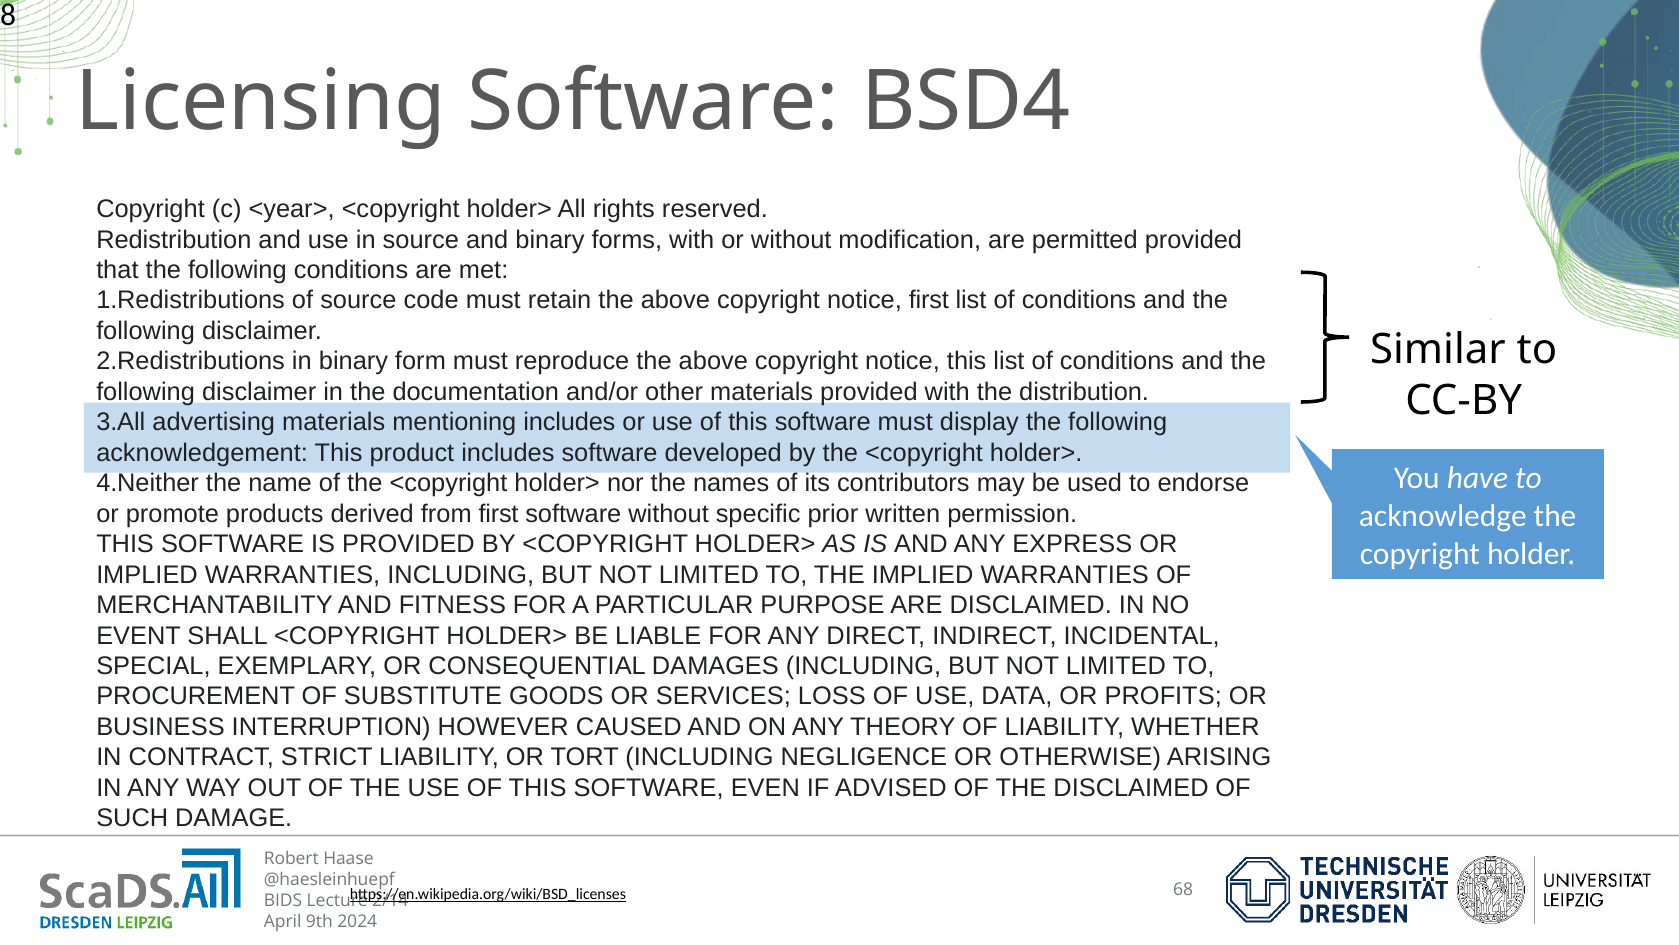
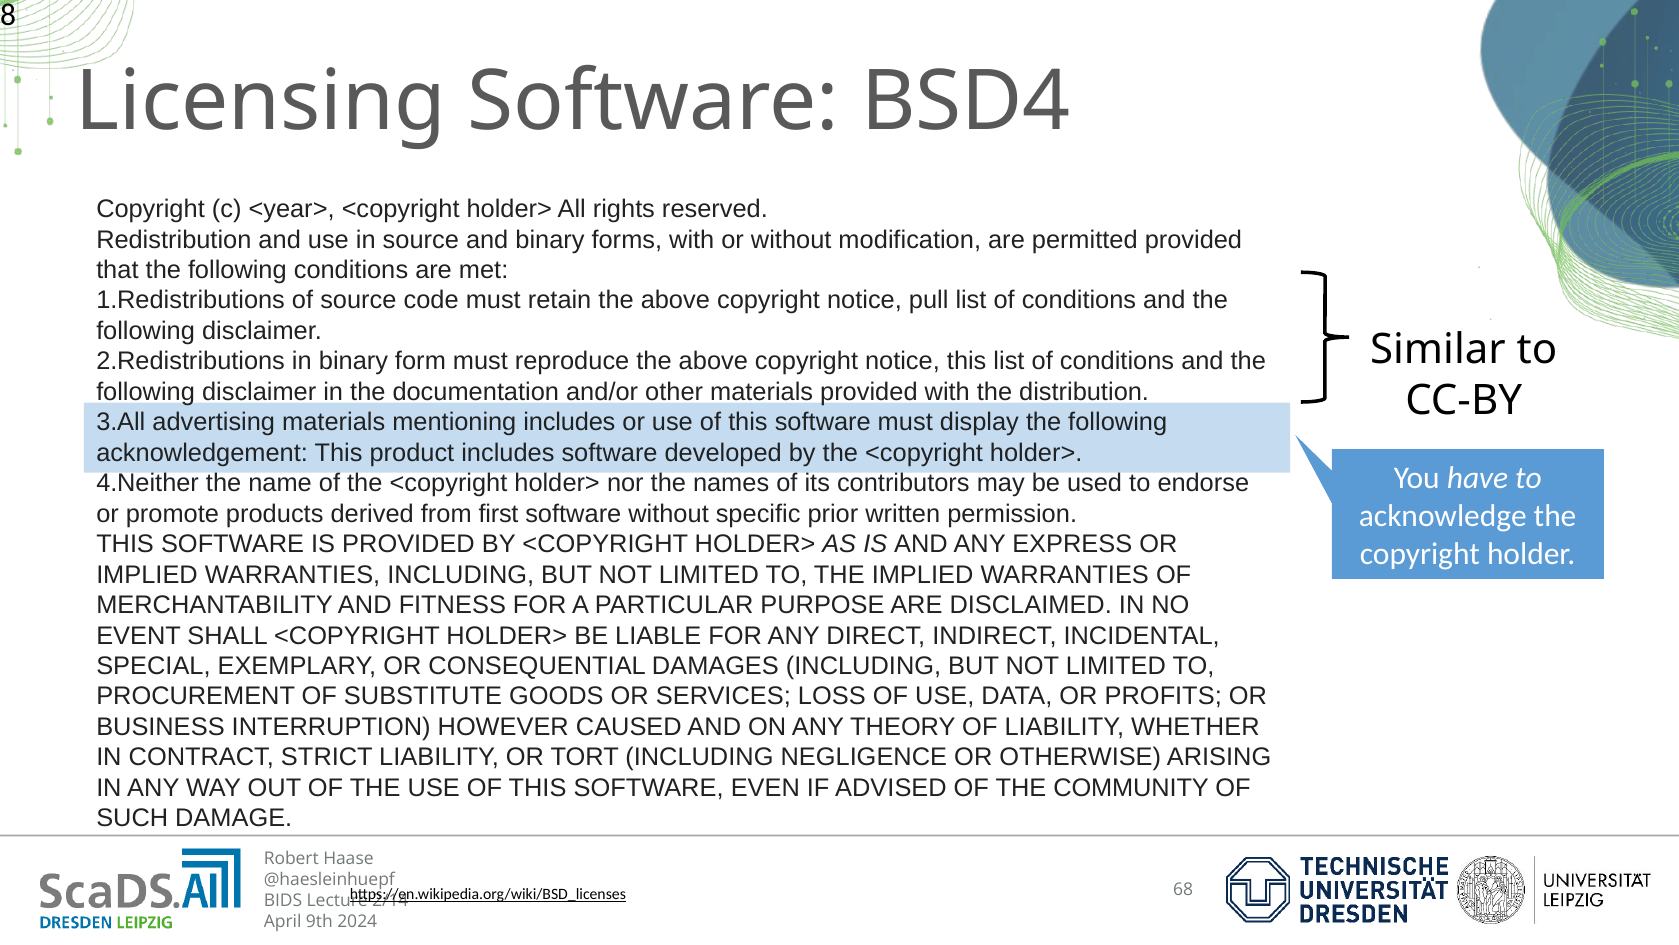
notice first: first -> pull
THE DISCLAIMED: DISCLAIMED -> COMMUNITY
